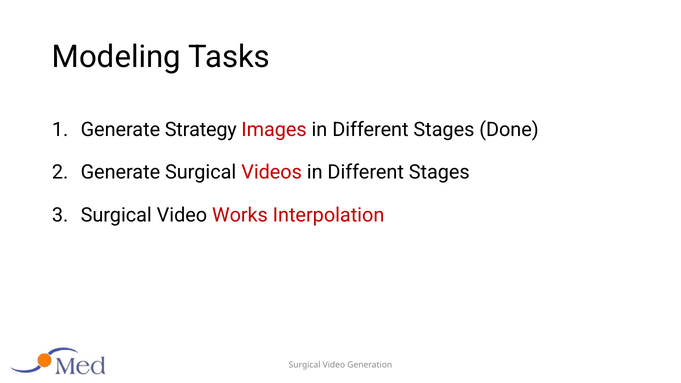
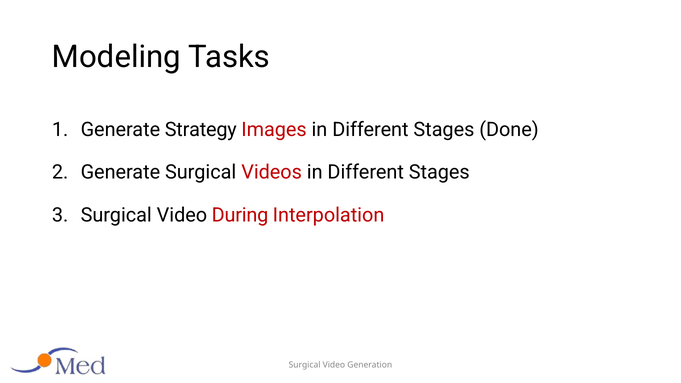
Works: Works -> During
